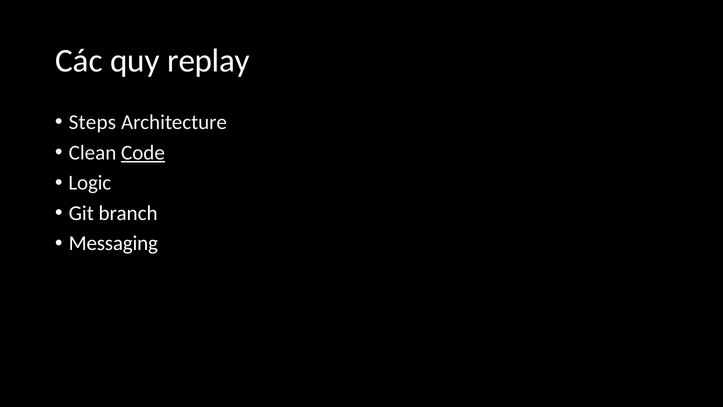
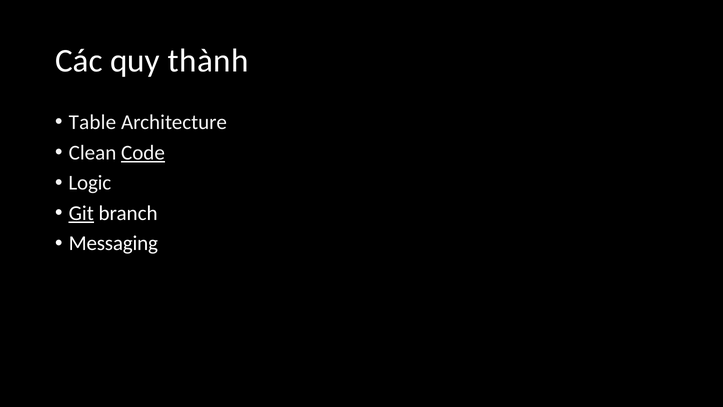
replay: replay -> thành
Steps: Steps -> Table
Git underline: none -> present
